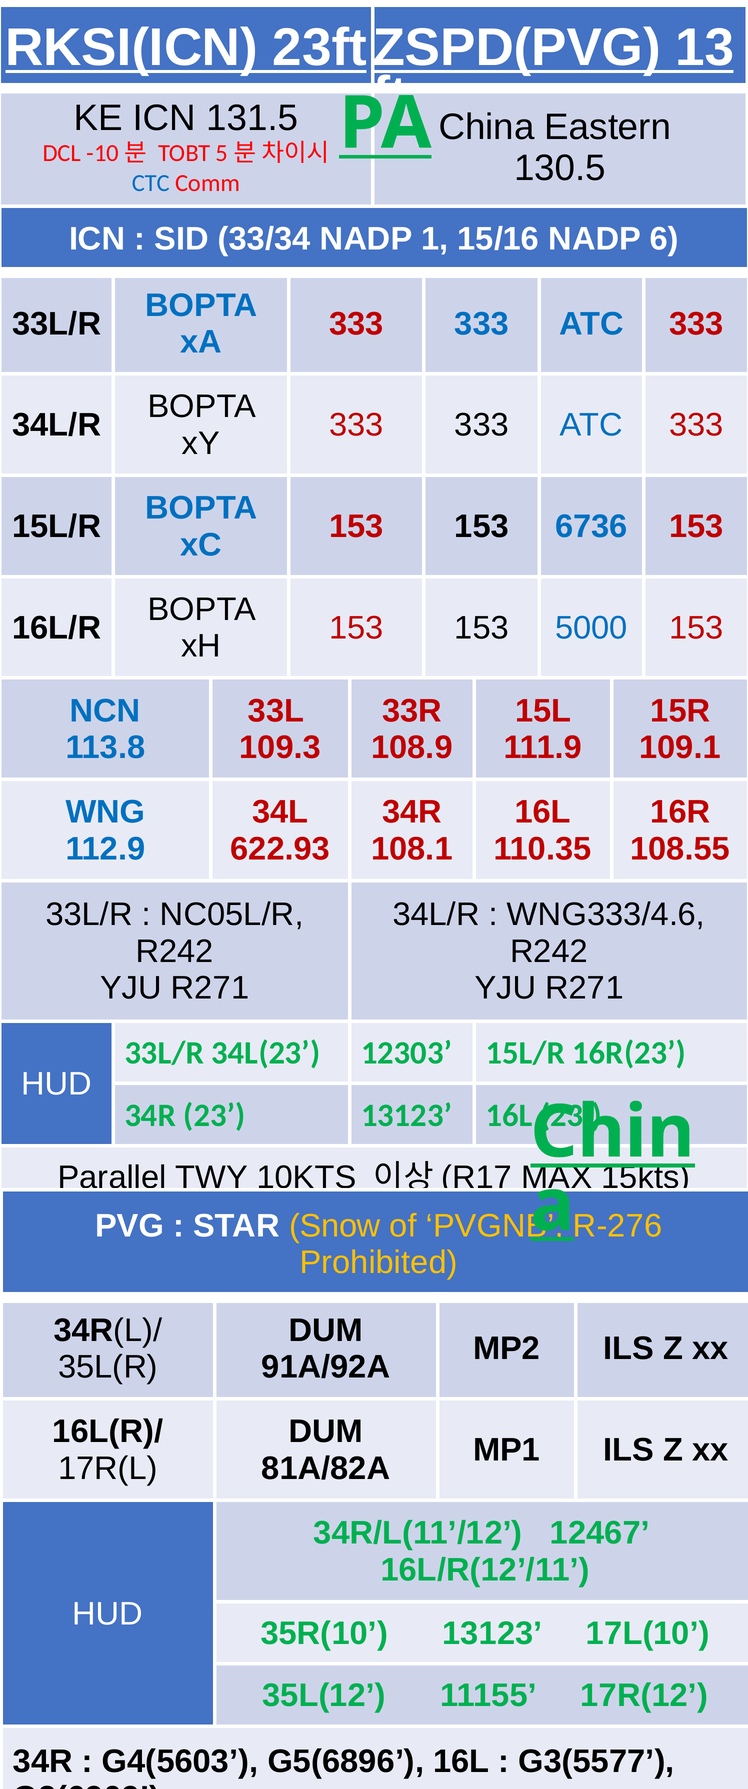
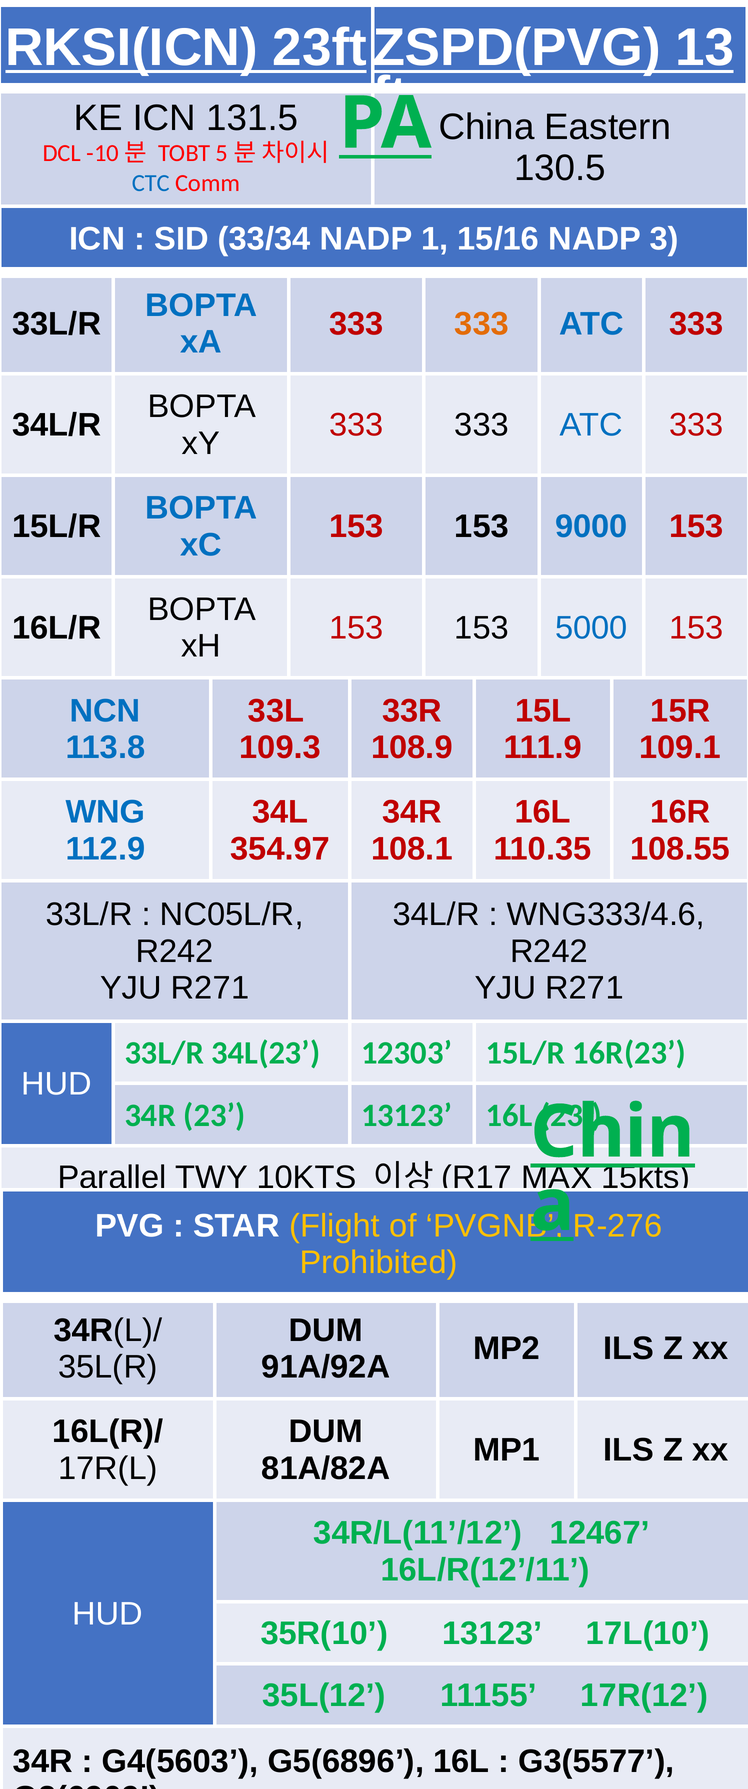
6: 6 -> 3
333 at (482, 324) colour: blue -> orange
6736: 6736 -> 9000
622.93: 622.93 -> 354.97
Snow: Snow -> Flight
